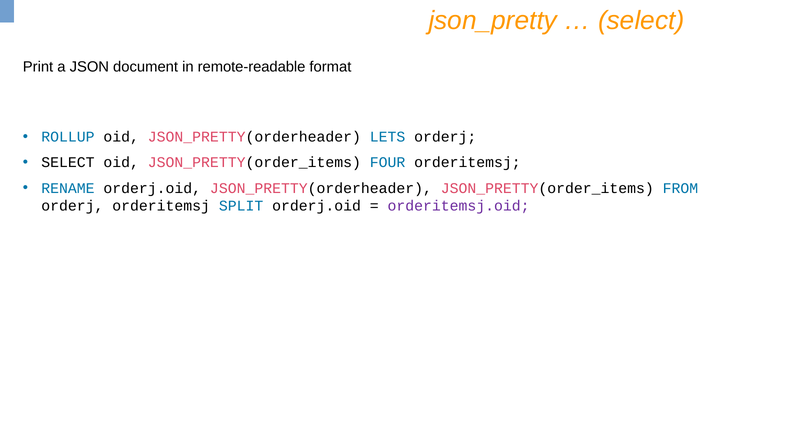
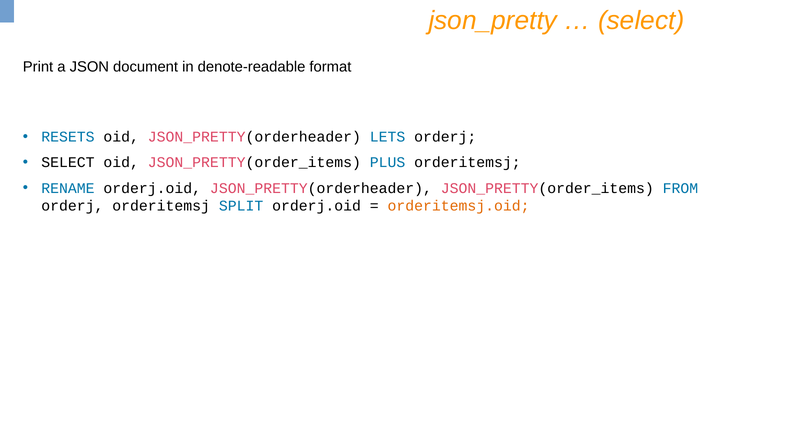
remote-readable: remote-readable -> denote-readable
ROLLUP: ROLLUP -> RESETS
FOUR: FOUR -> PLUS
orderitemsj.oid colour: purple -> orange
